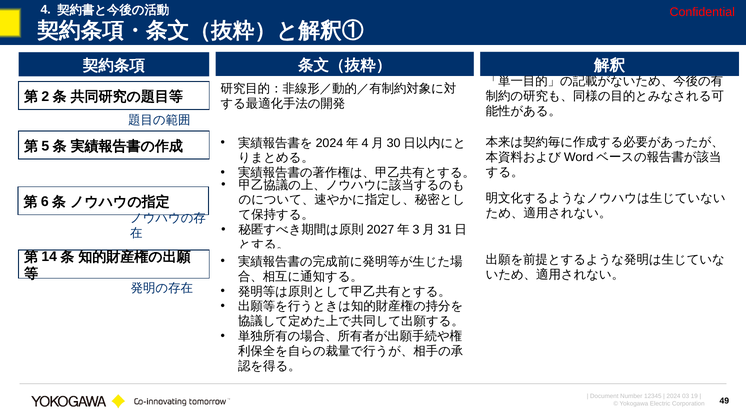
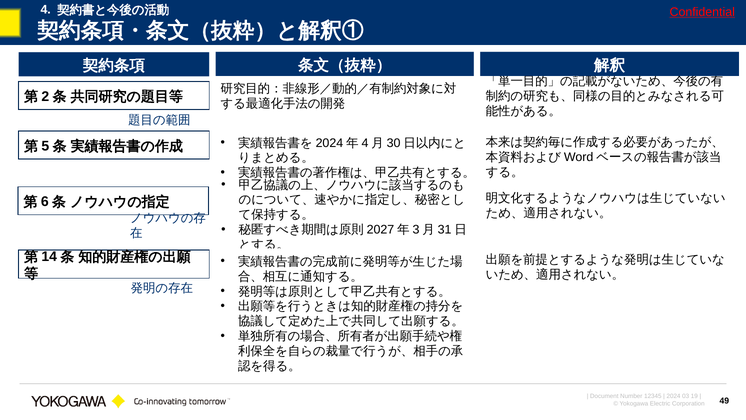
Confidential underline: none -> present
